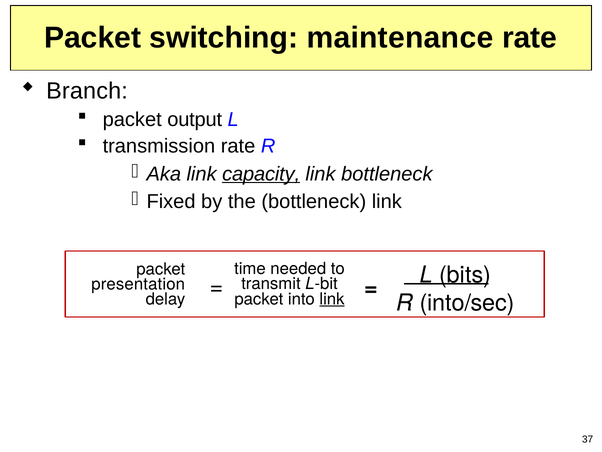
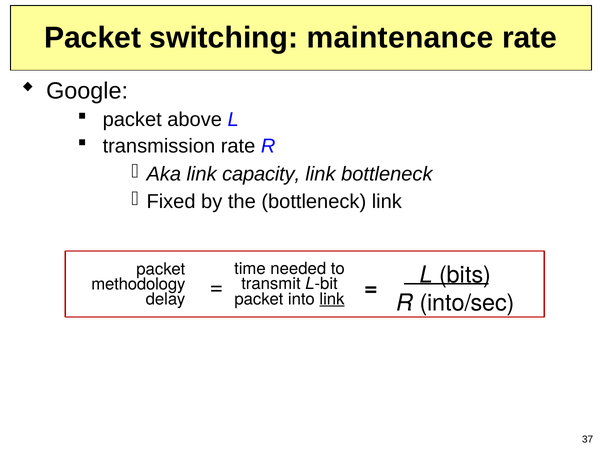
Branch: Branch -> Google
output: output -> above
capacity underline: present -> none
presentation: presentation -> methodology
